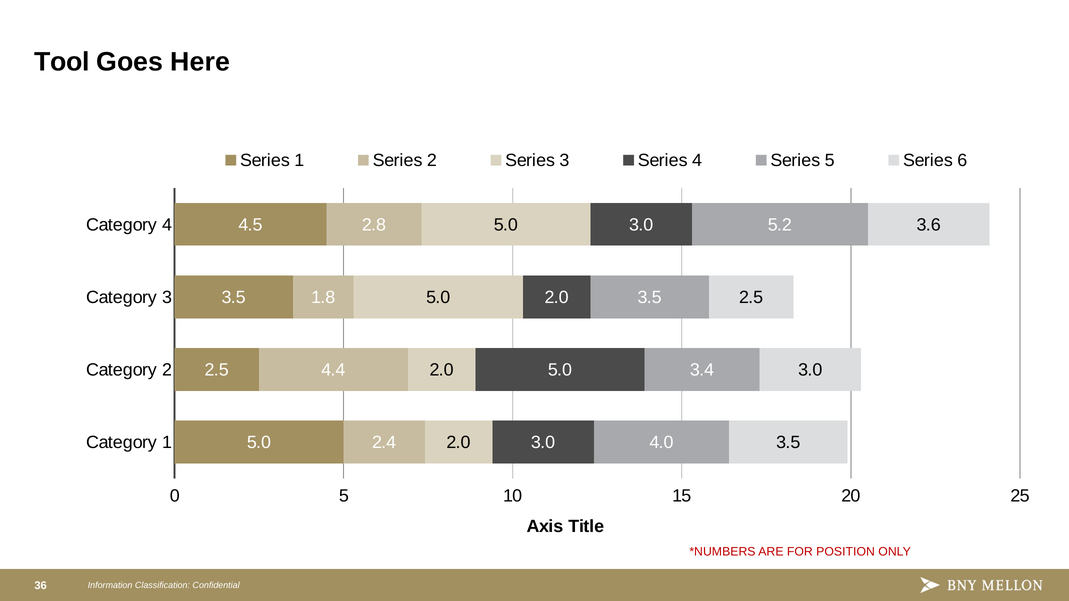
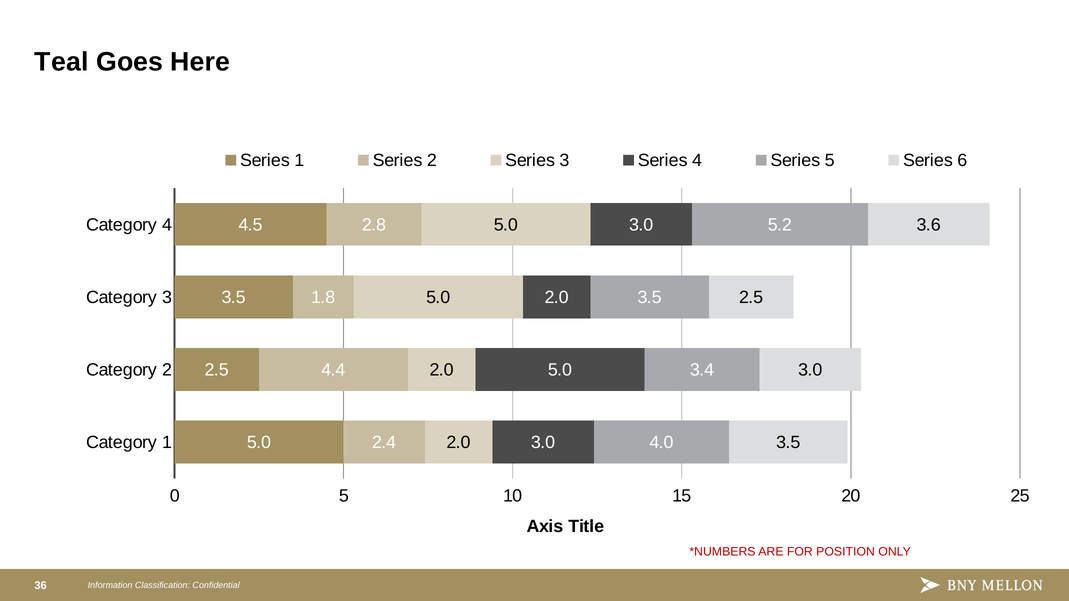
Tool: Tool -> Teal
